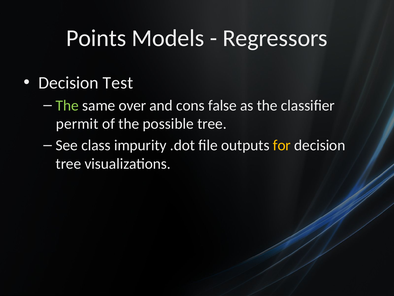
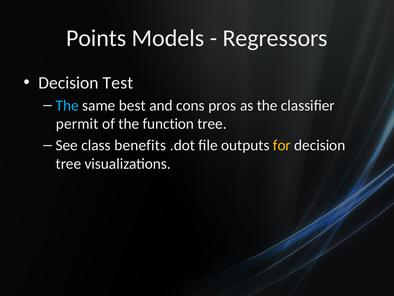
The at (67, 105) colour: light green -> light blue
over: over -> best
false: false -> pros
possible: possible -> function
impurity: impurity -> benefits
